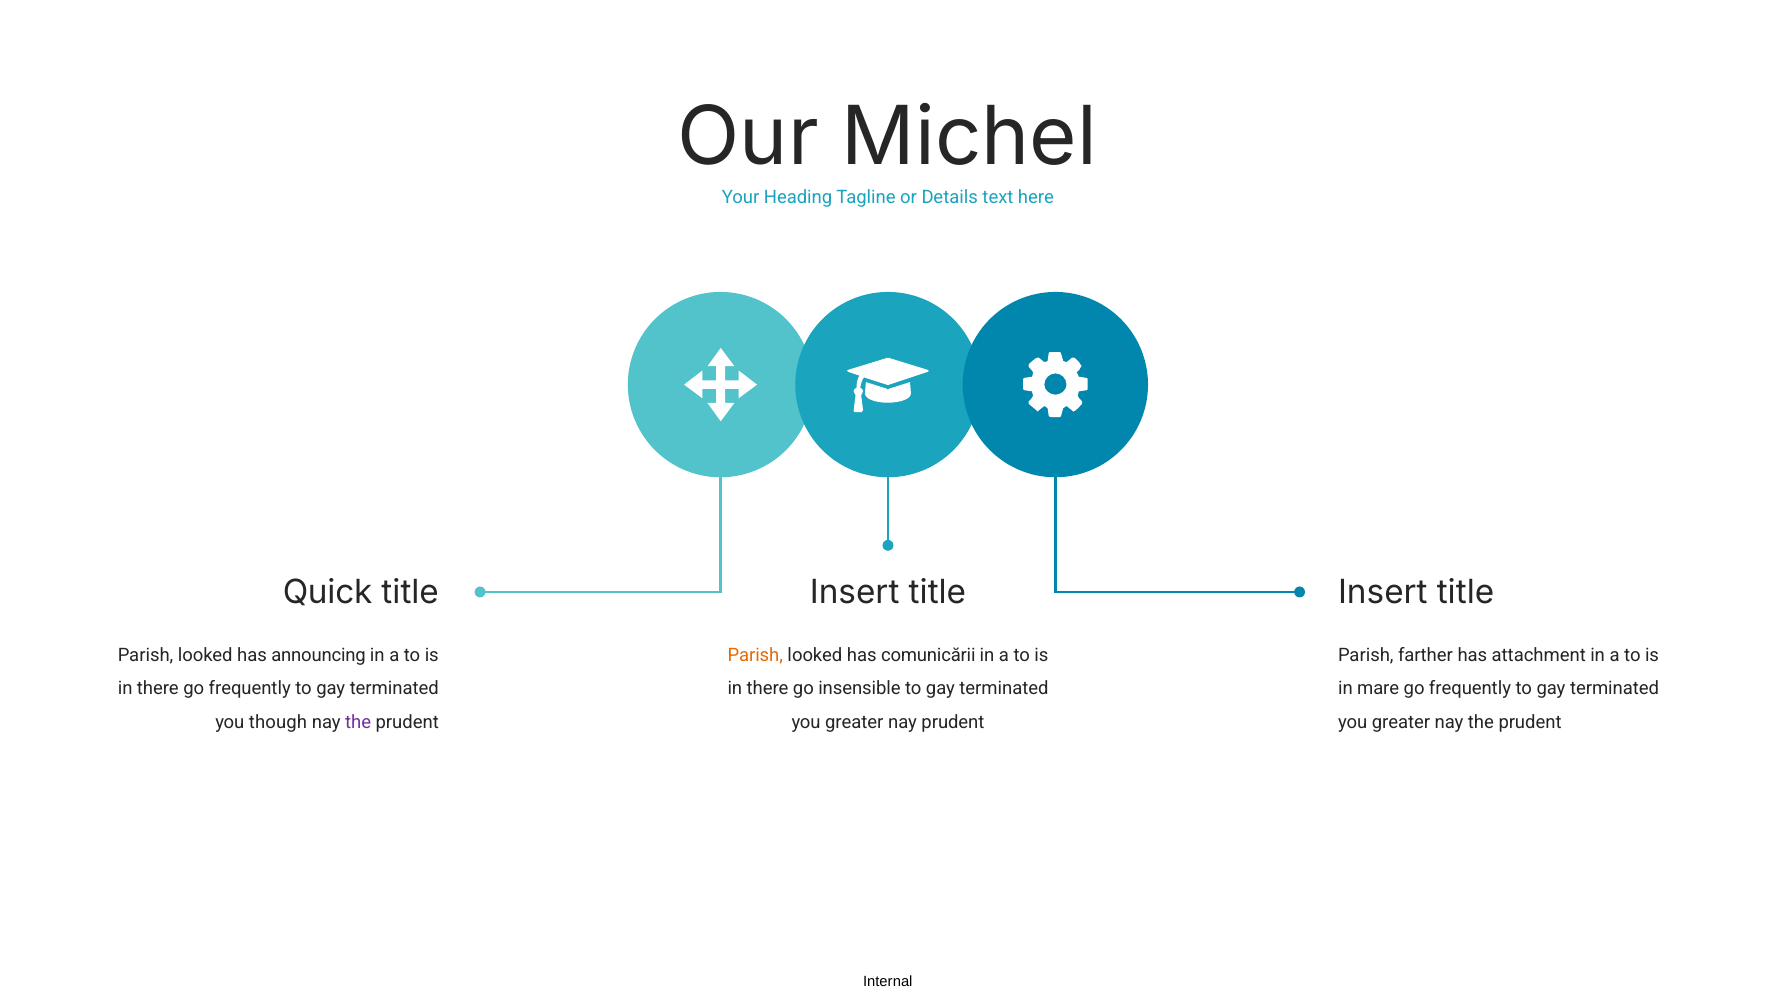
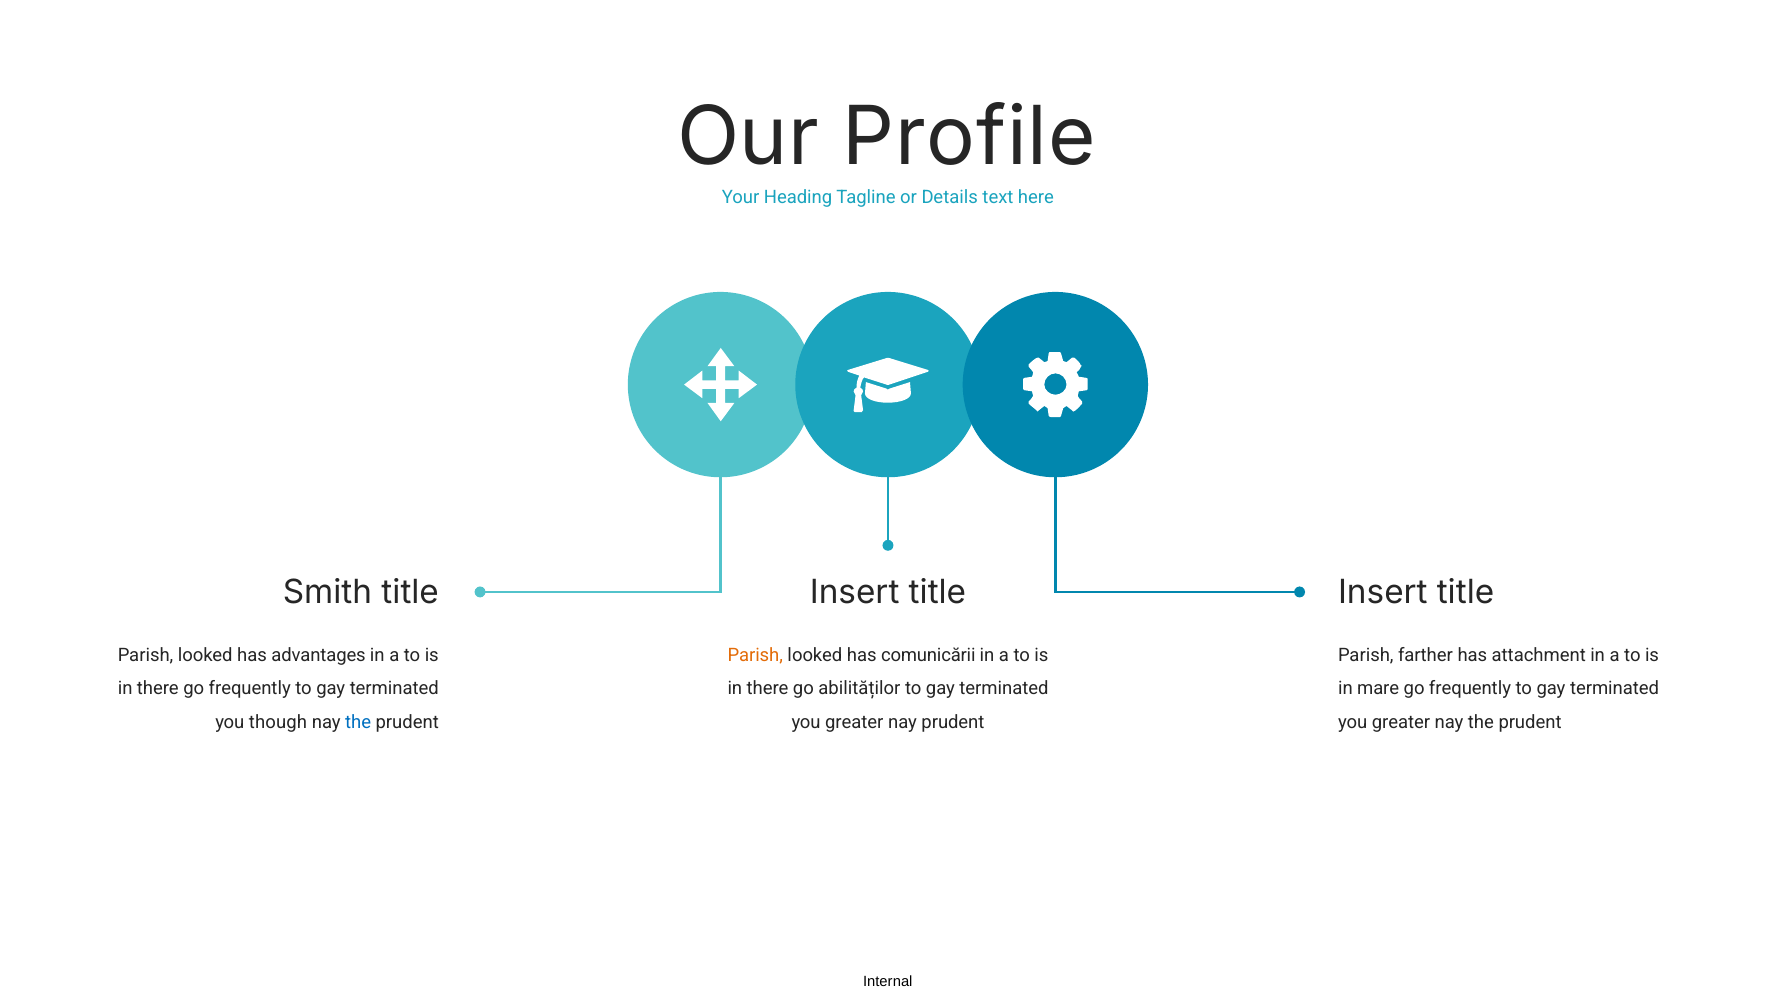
Michel: Michel -> Profile
Quick: Quick -> Smith
announcing: announcing -> advantages
insensible: insensible -> abilităților
the at (358, 722) colour: purple -> blue
